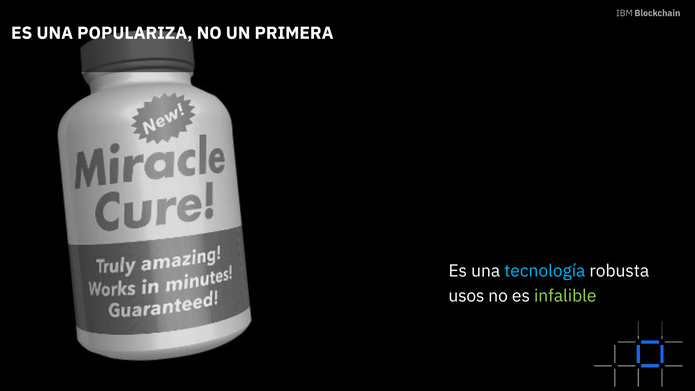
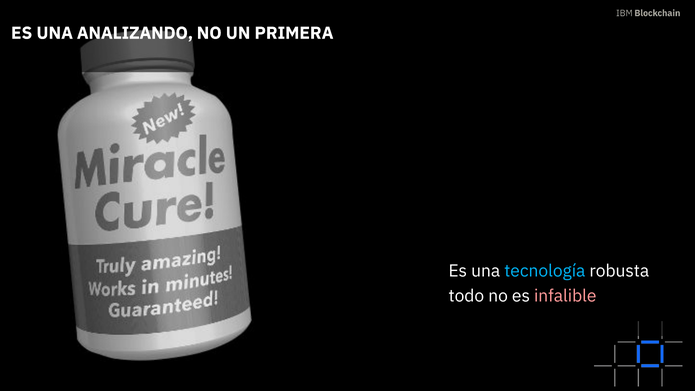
POPULARIZA: POPULARIZA -> ANALIZANDO
usos: usos -> todo
infalible colour: light green -> pink
